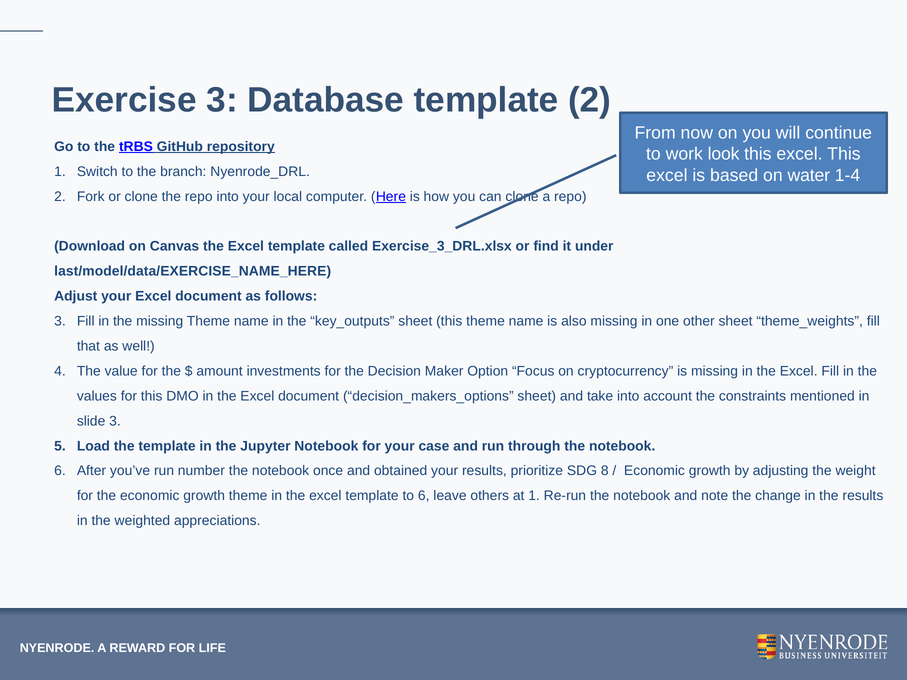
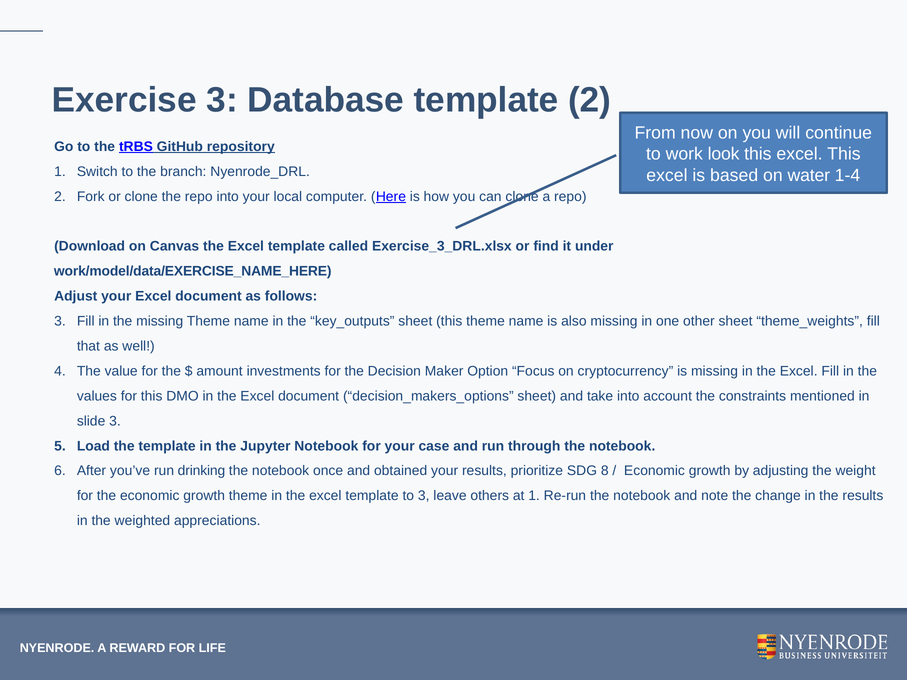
last/model/data/EXERCISE_NAME_HERE: last/model/data/EXERCISE_NAME_HERE -> work/model/data/EXERCISE_NAME_HERE
number: number -> drinking
to 6: 6 -> 3
